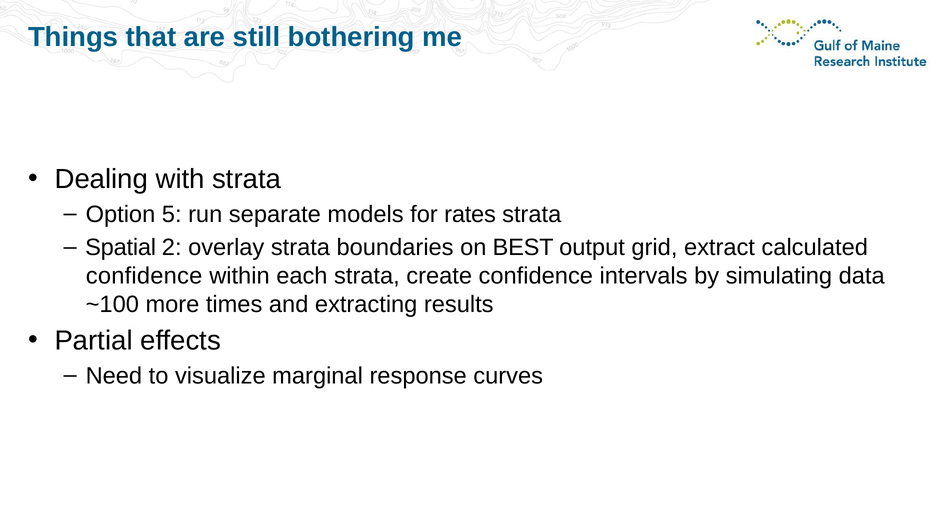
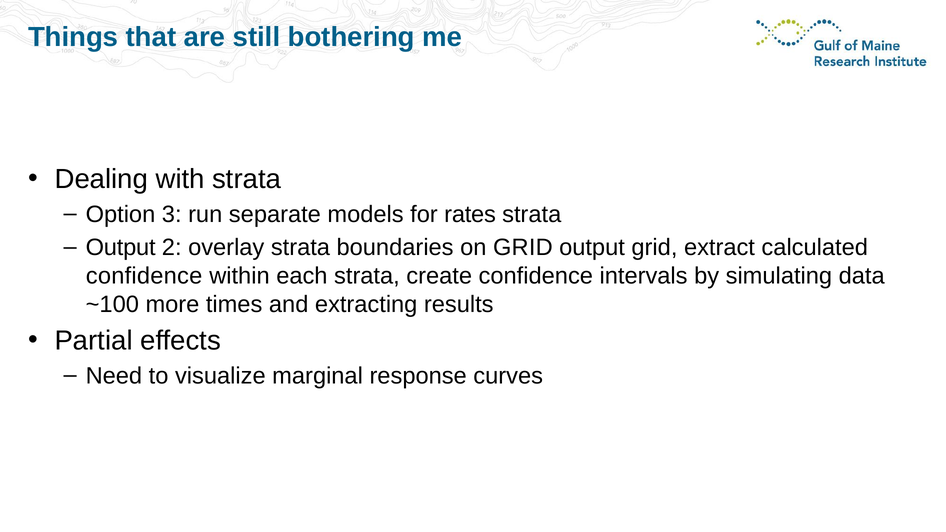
5: 5 -> 3
Spatial at (121, 248): Spatial -> Output
on BEST: BEST -> GRID
